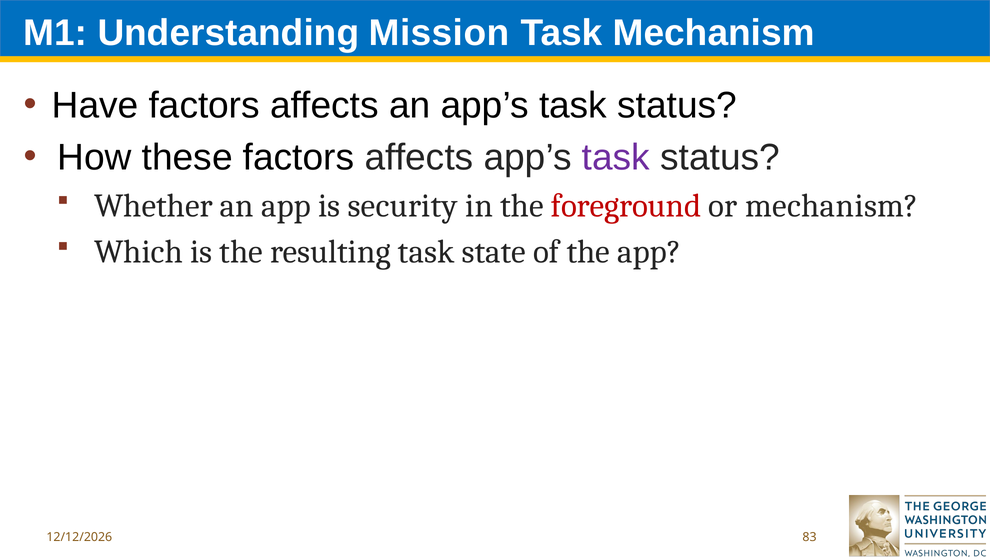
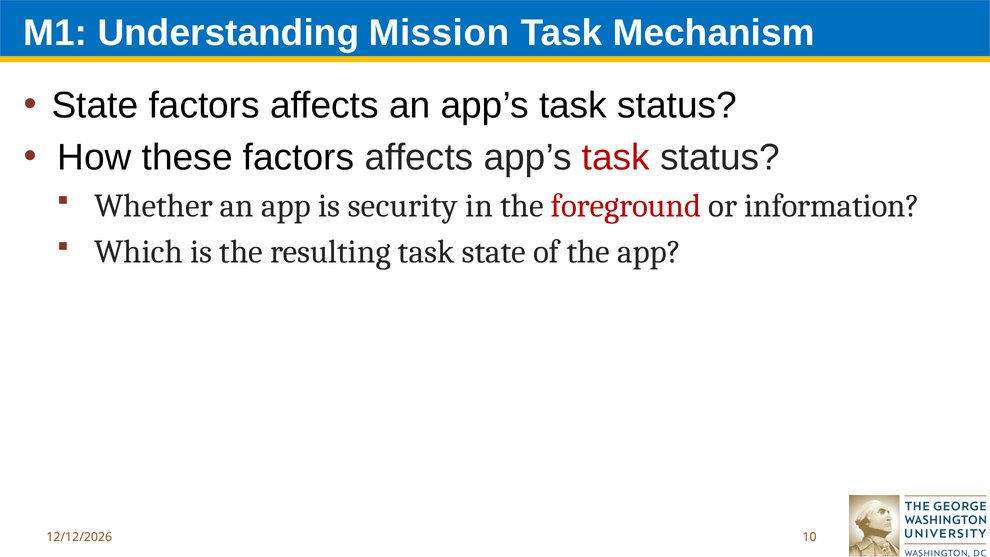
Have at (95, 105): Have -> State
task at (616, 157) colour: purple -> red
or mechanism: mechanism -> information
83: 83 -> 10
